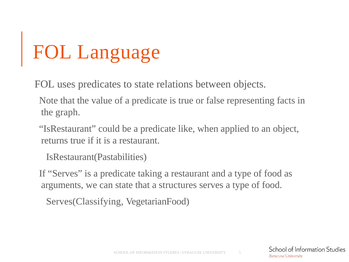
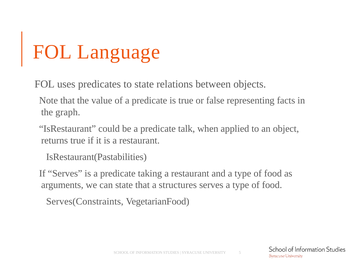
like: like -> talk
Serves(Classifying: Serves(Classifying -> Serves(Constraints
